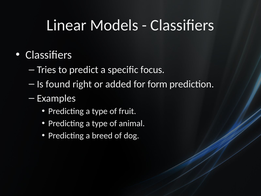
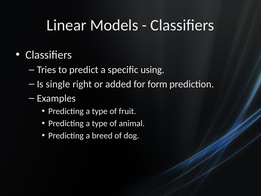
focus: focus -> using
found: found -> single
